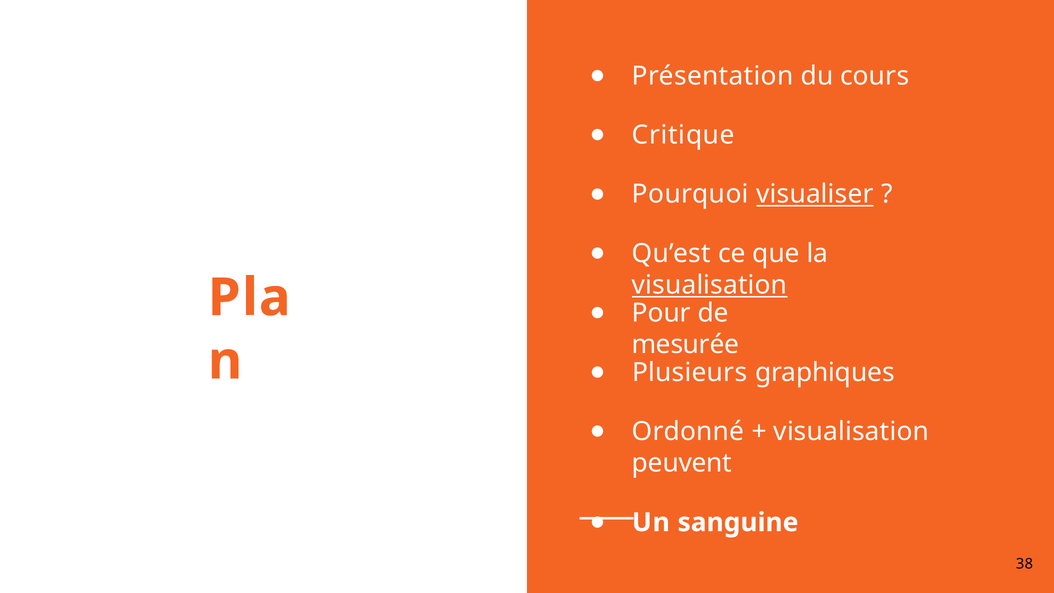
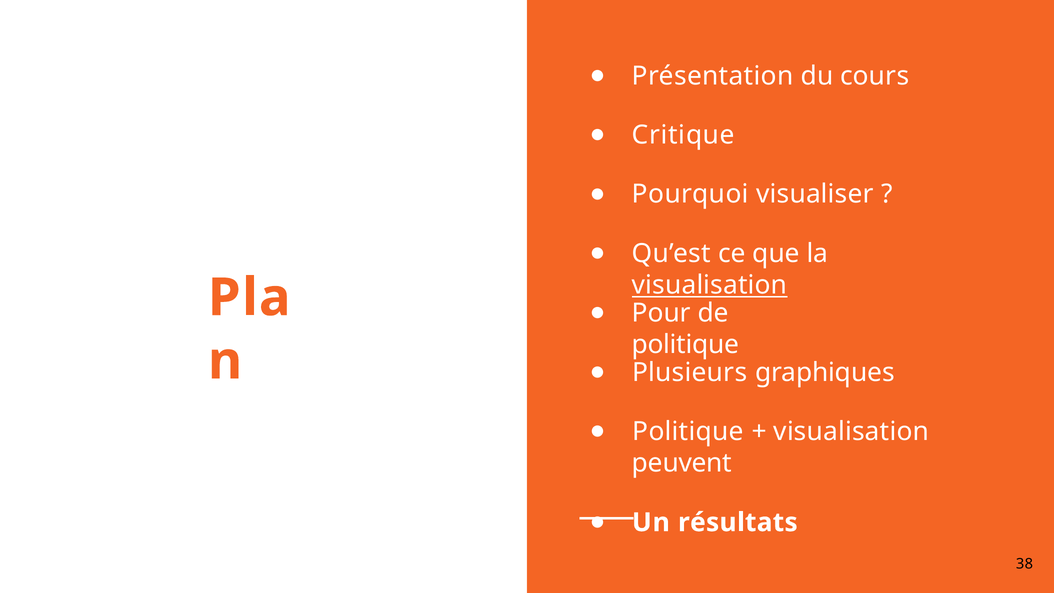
visualiser underline: present -> none
mesurée at (685, 345): mesurée -> politique
Ordonné at (688, 431): Ordonné -> Politique
sanguine: sanguine -> résultats
